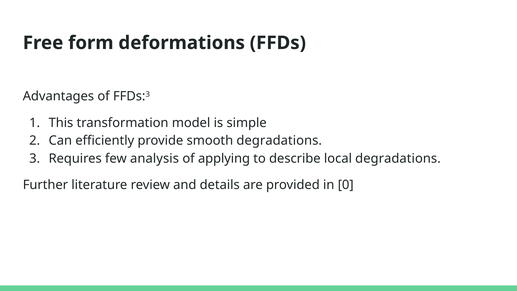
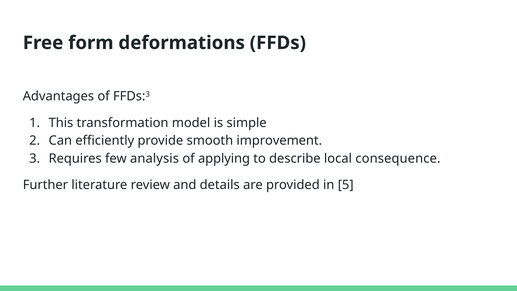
smooth degradations: degradations -> improvement
local degradations: degradations -> consequence
0: 0 -> 5
